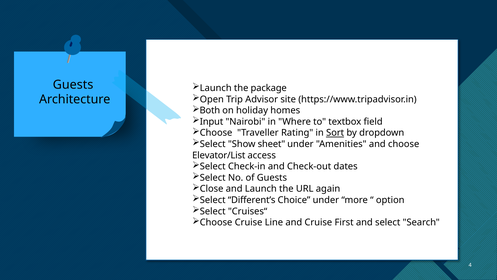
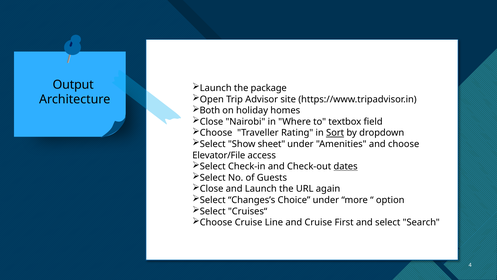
Guests at (73, 84): Guests -> Output
Input at (211, 122): Input -> Close
Elevator/List: Elevator/List -> Elevator/File
dates underline: none -> present
Different’s: Different’s -> Changes’s
